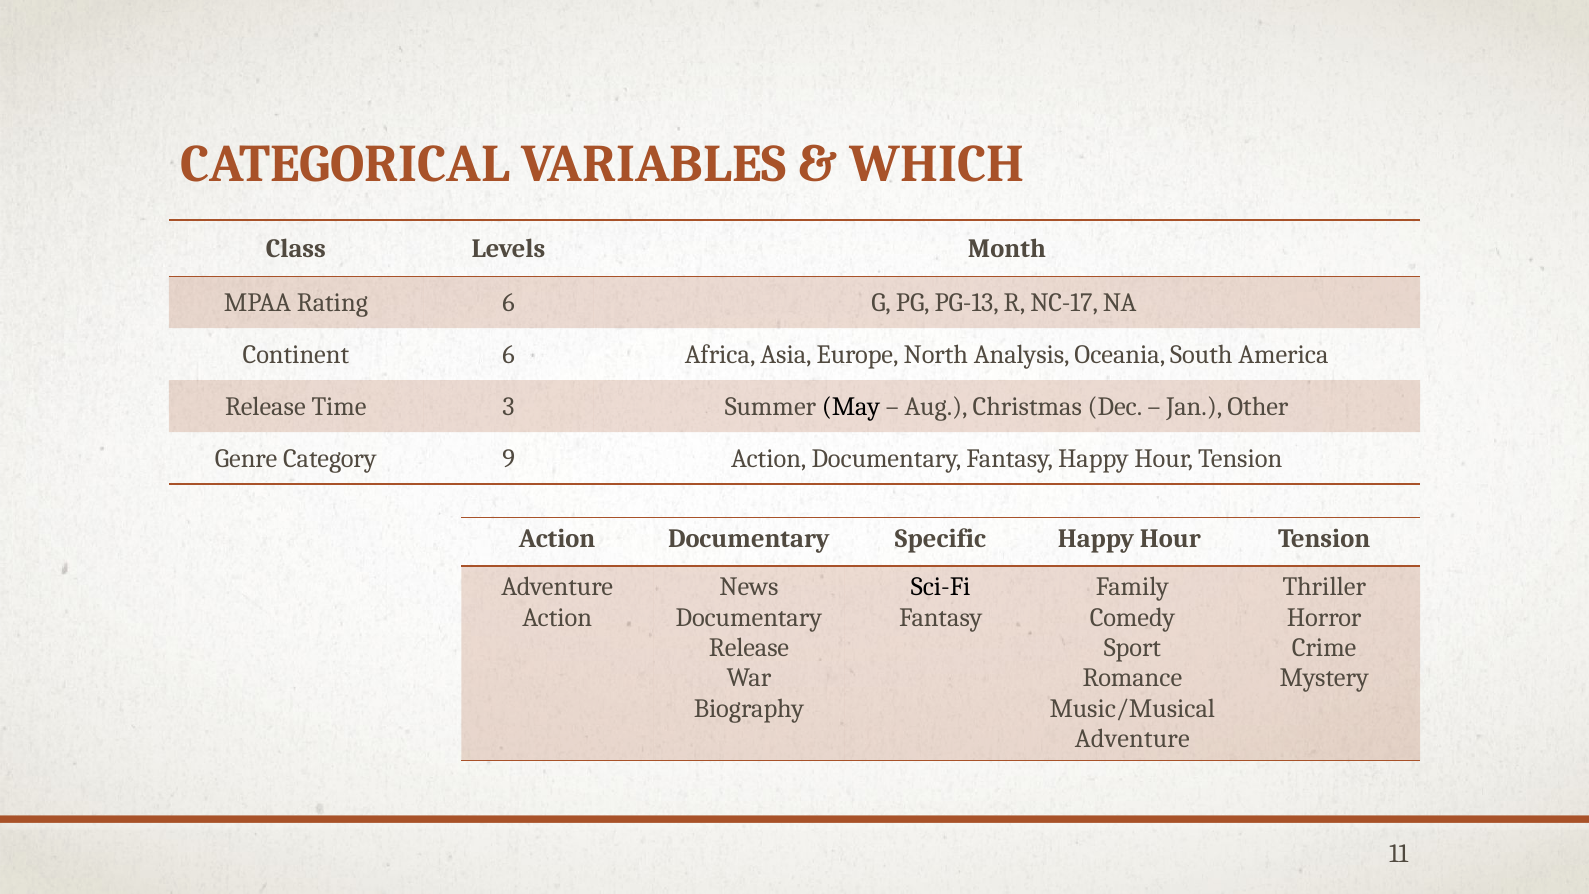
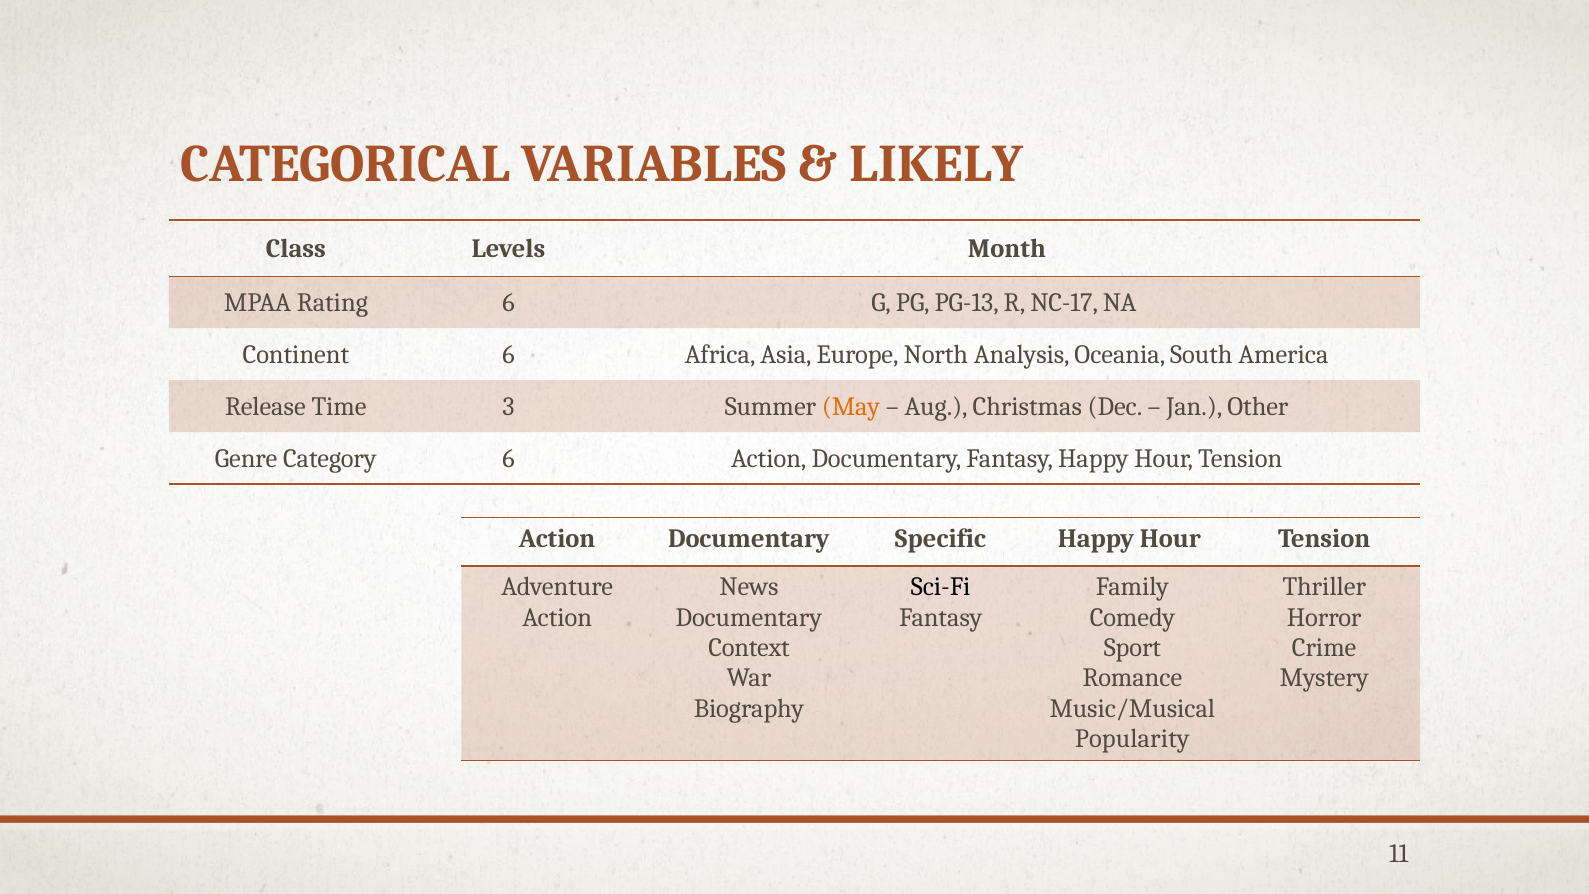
WHICH: WHICH -> LIKELY
May colour: black -> orange
Category 9: 9 -> 6
Release at (749, 648): Release -> Context
Adventure at (1132, 739): Adventure -> Popularity
